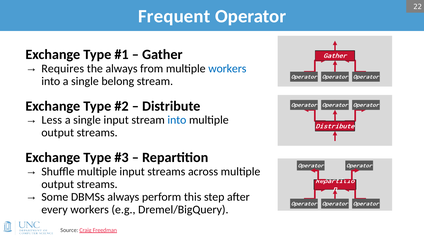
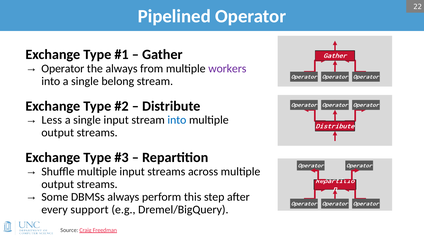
Frequent: Frequent -> Pipelined
Requires at (63, 69): Requires -> Operator
workers at (227, 69) colour: blue -> purple
every workers: workers -> support
